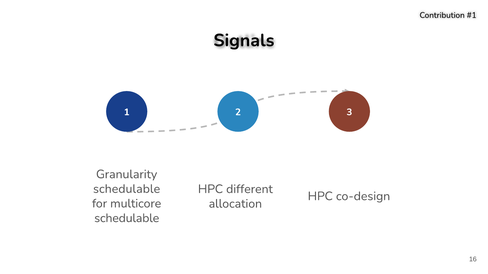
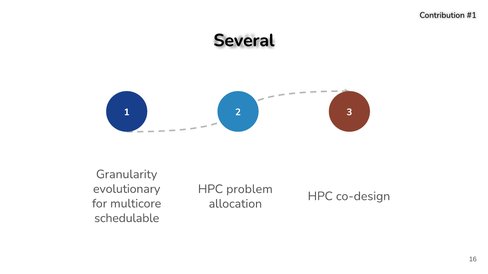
Signals: Signals -> Several
schedulable at (127, 189): schedulable -> evolutionary
different: different -> problem
